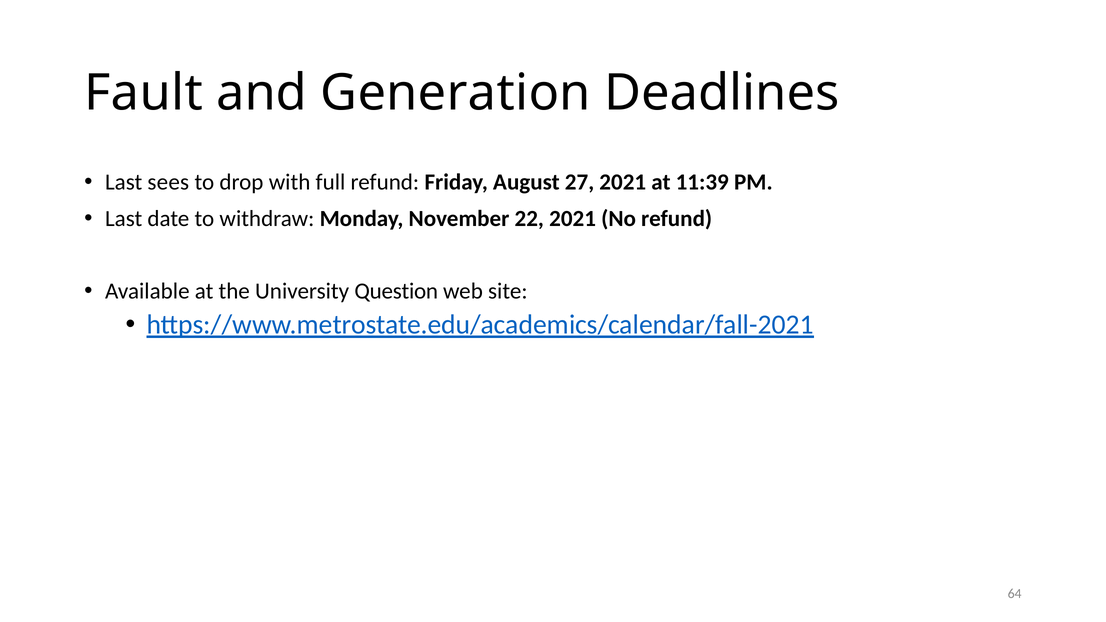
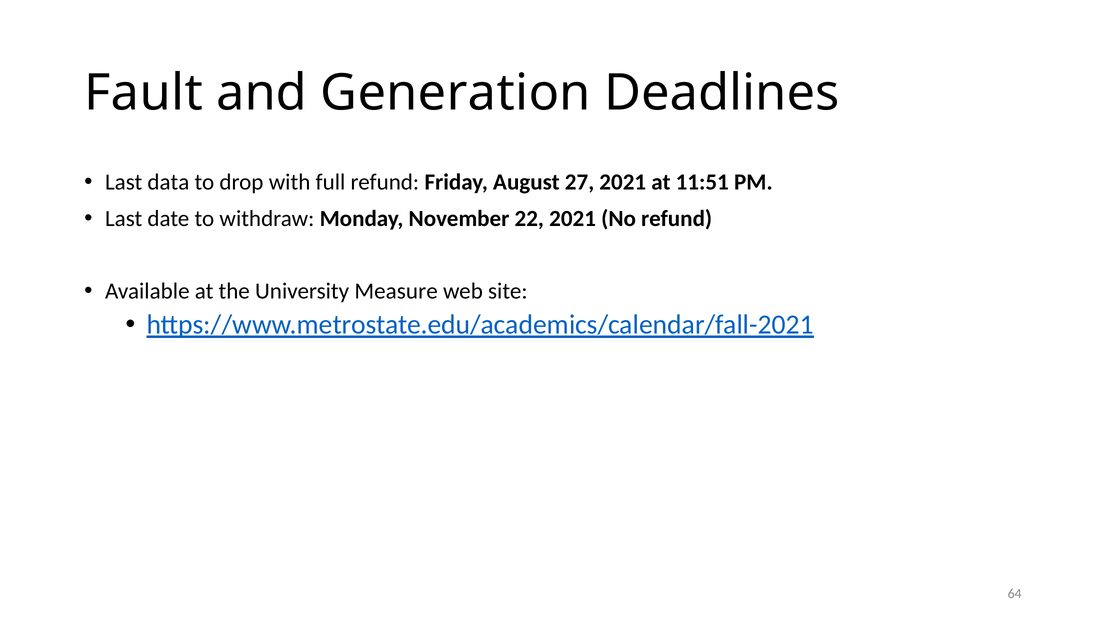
sees: sees -> data
11:39: 11:39 -> 11:51
Question: Question -> Measure
